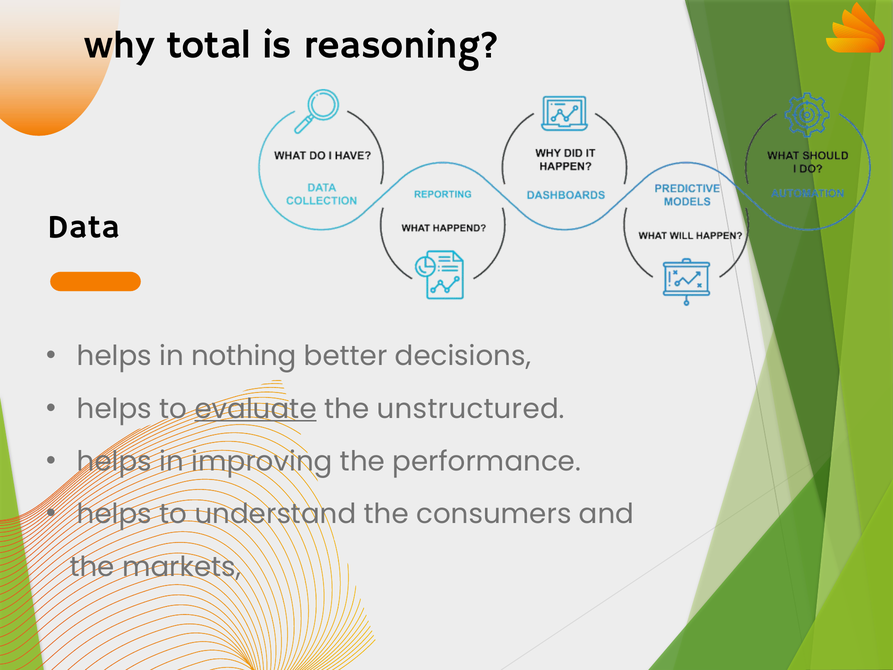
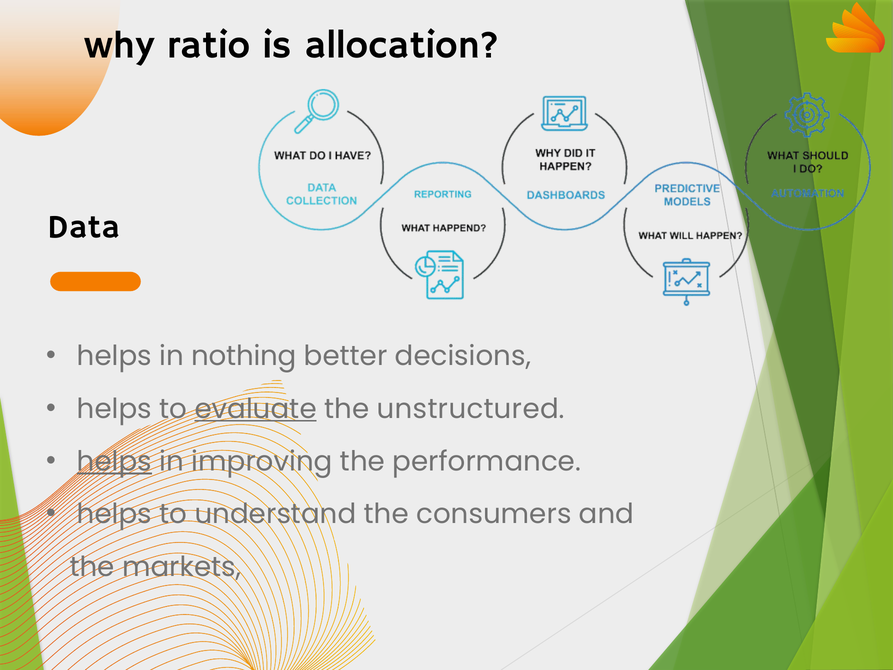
total: total -> ratio
reasoning: reasoning -> allocation
helps at (114, 461) underline: none -> present
